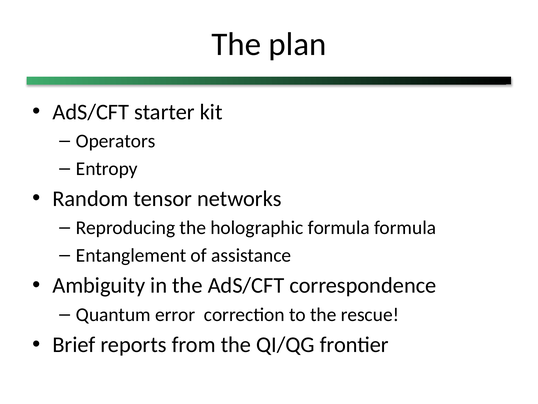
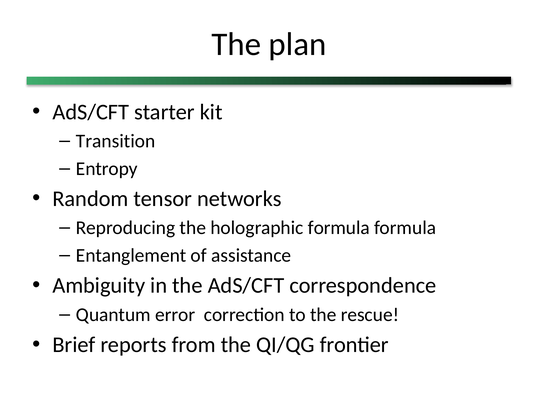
Operators: Operators -> Transition
